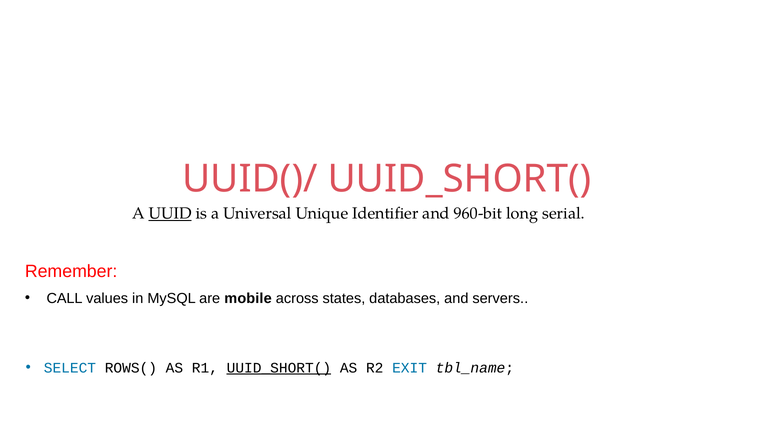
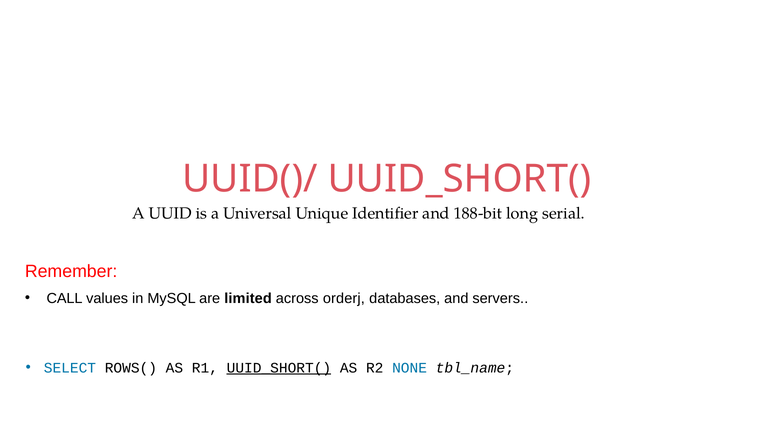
UUID underline: present -> none
960-bit: 960-bit -> 188-bit
mobile: mobile -> limited
states: states -> orderj
EXIT: EXIT -> NONE
